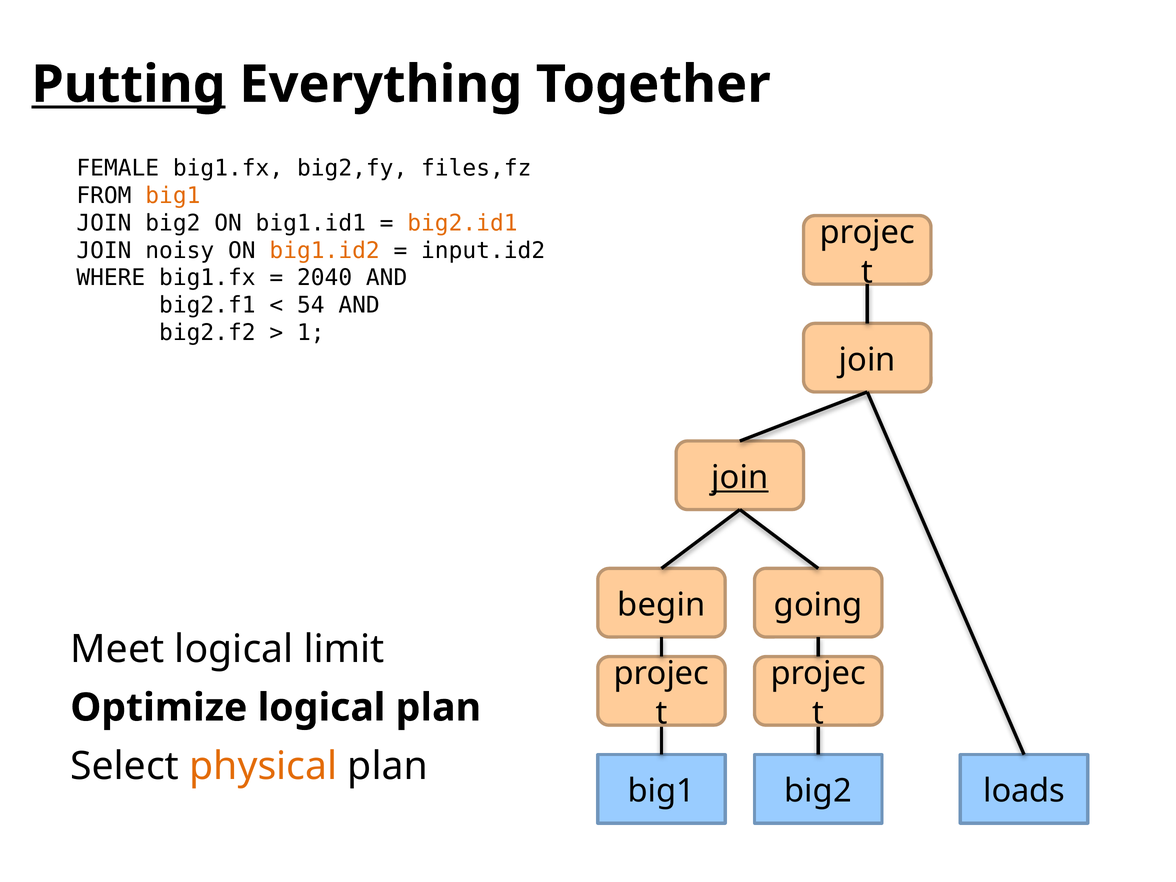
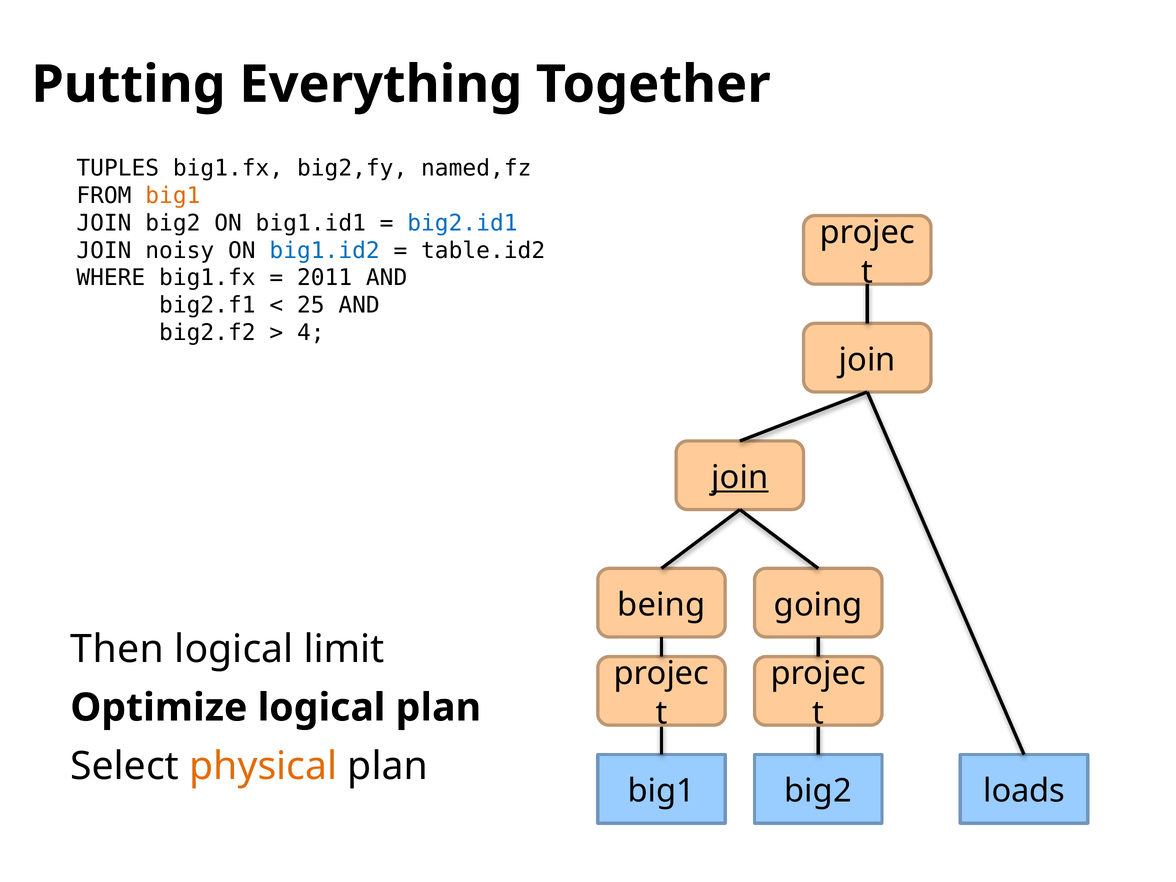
Putting underline: present -> none
FEMALE: FEMALE -> TUPLES
files,fz: files,fz -> named,fz
big2.id1 colour: orange -> blue
big1.id2 colour: orange -> blue
input.id2: input.id2 -> table.id2
2040: 2040 -> 2011
54: 54 -> 25
1: 1 -> 4
begin: begin -> being
Meet: Meet -> Then
